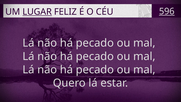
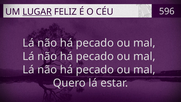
596 underline: present -> none
